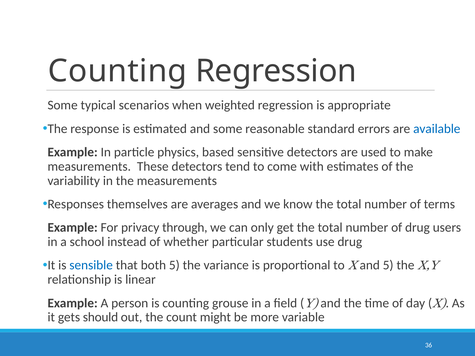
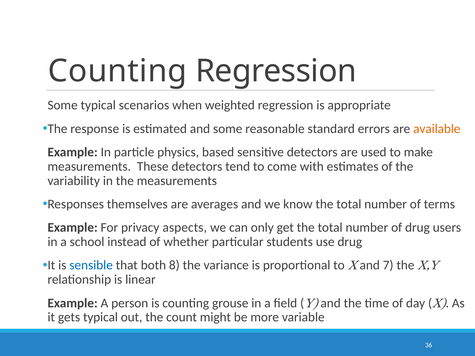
available colour: blue -> orange
through: through -> aspects
both 5: 5 -> 8
and 5: 5 -> 7
gets should: should -> typical
